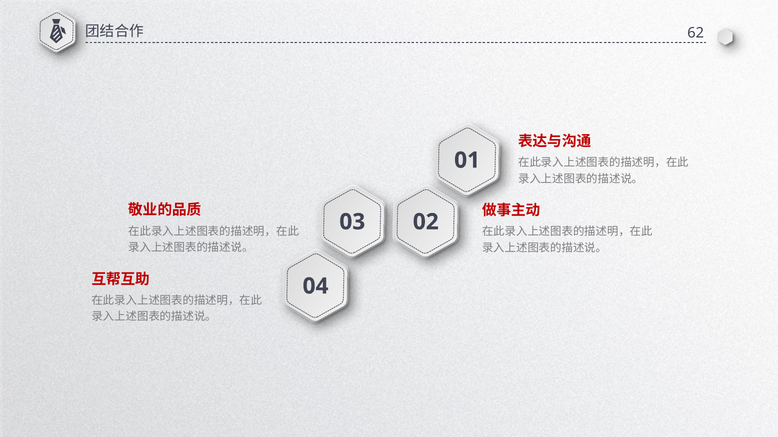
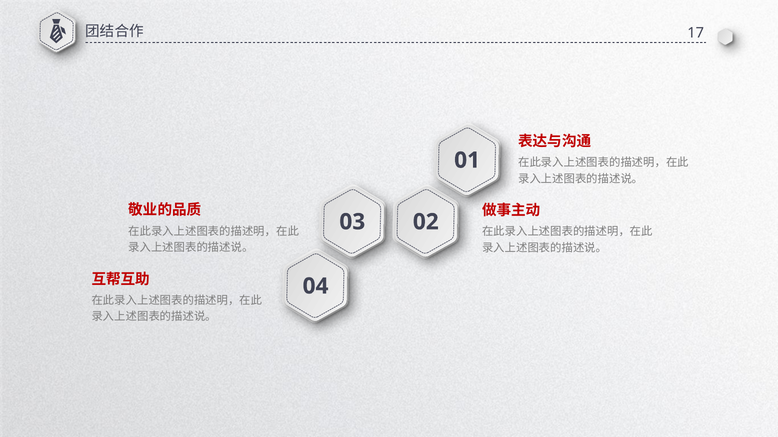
62: 62 -> 17
